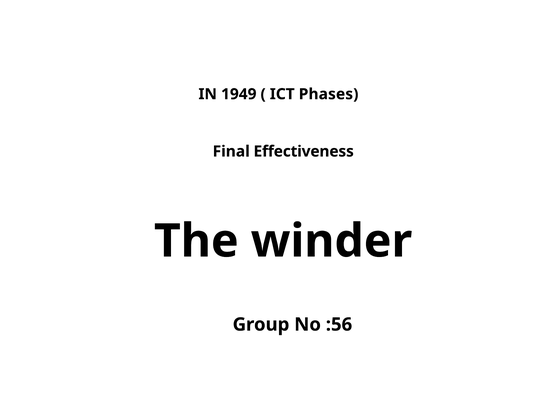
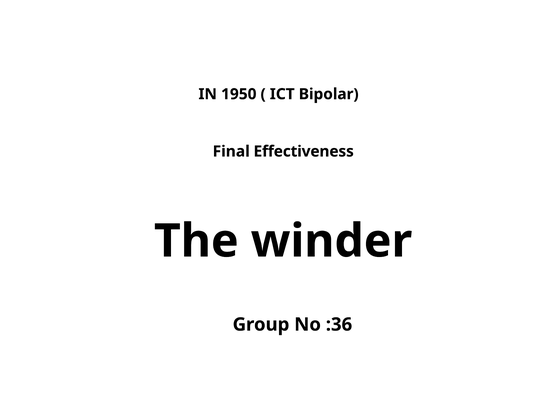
1949: 1949 -> 1950
Phases: Phases -> Bipolar
:56: :56 -> :36
